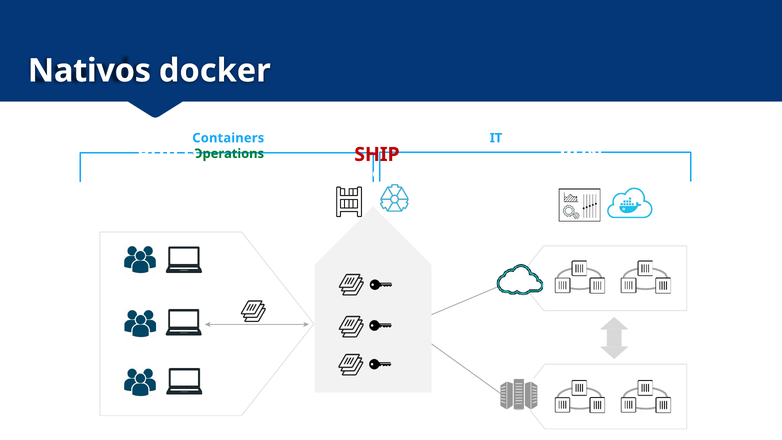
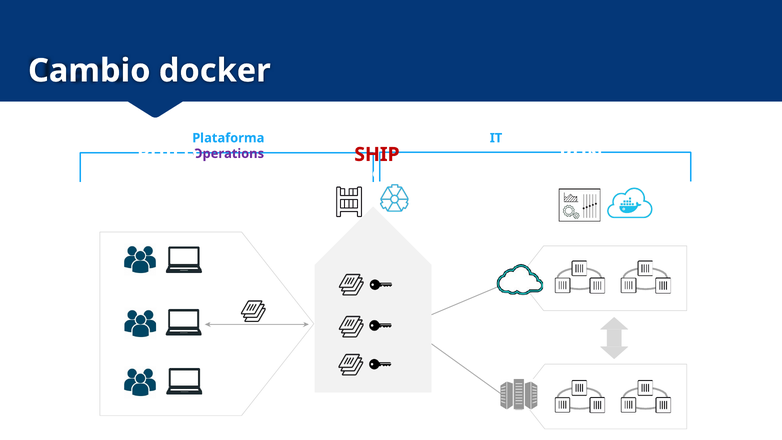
Nativos: Nativos -> Cambio
Containers: Containers -> Plataforma
Operations colour: green -> purple
